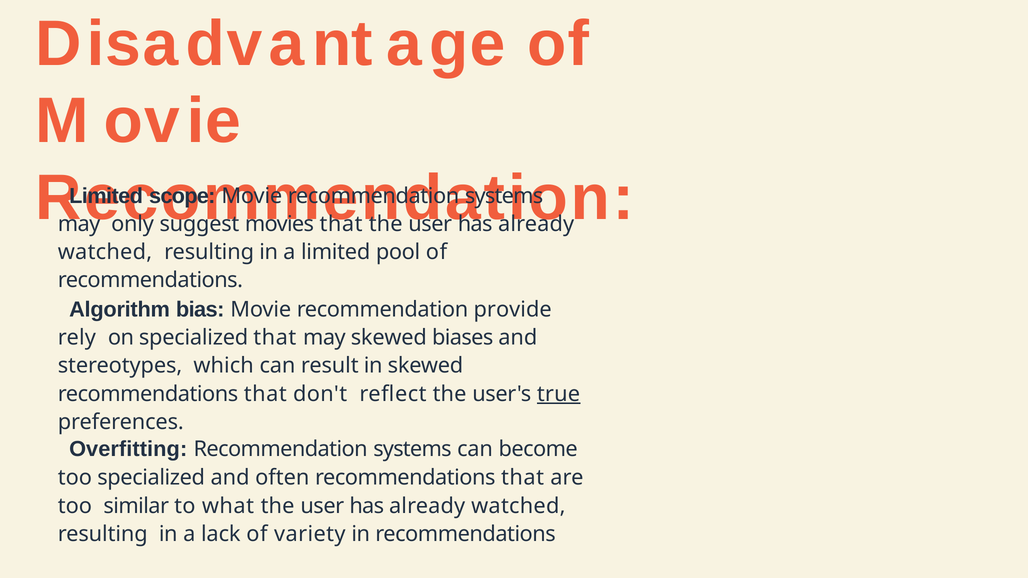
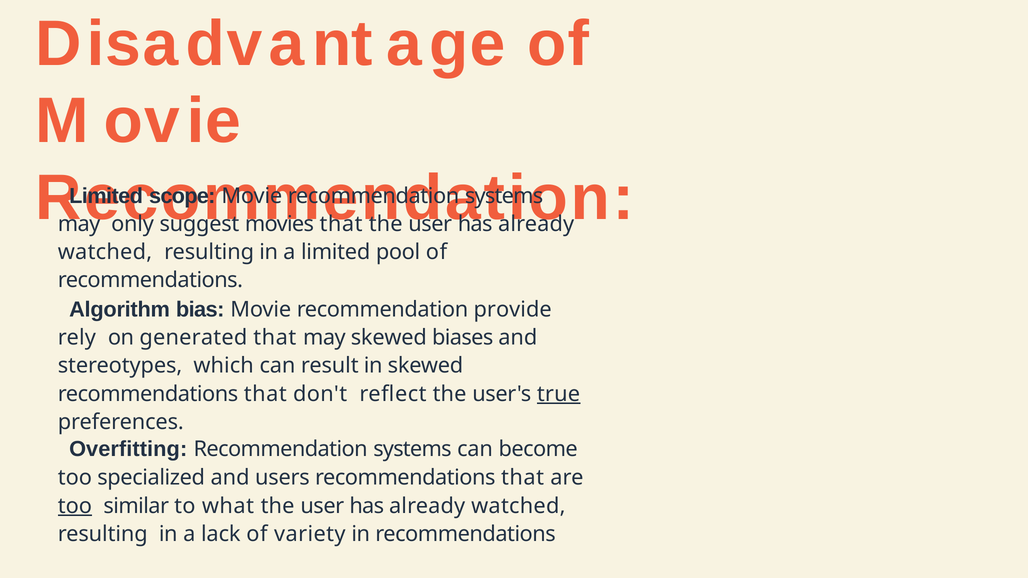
on specialized: specialized -> generated
often: often -> users
too at (75, 506) underline: none -> present
